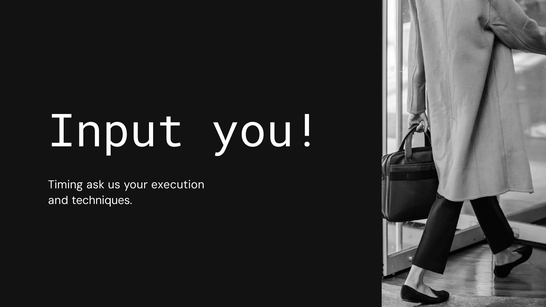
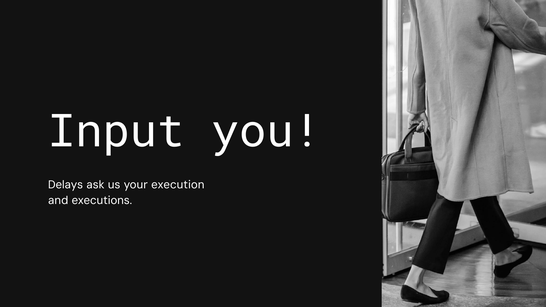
Timing: Timing -> Delays
techniques: techniques -> executions
